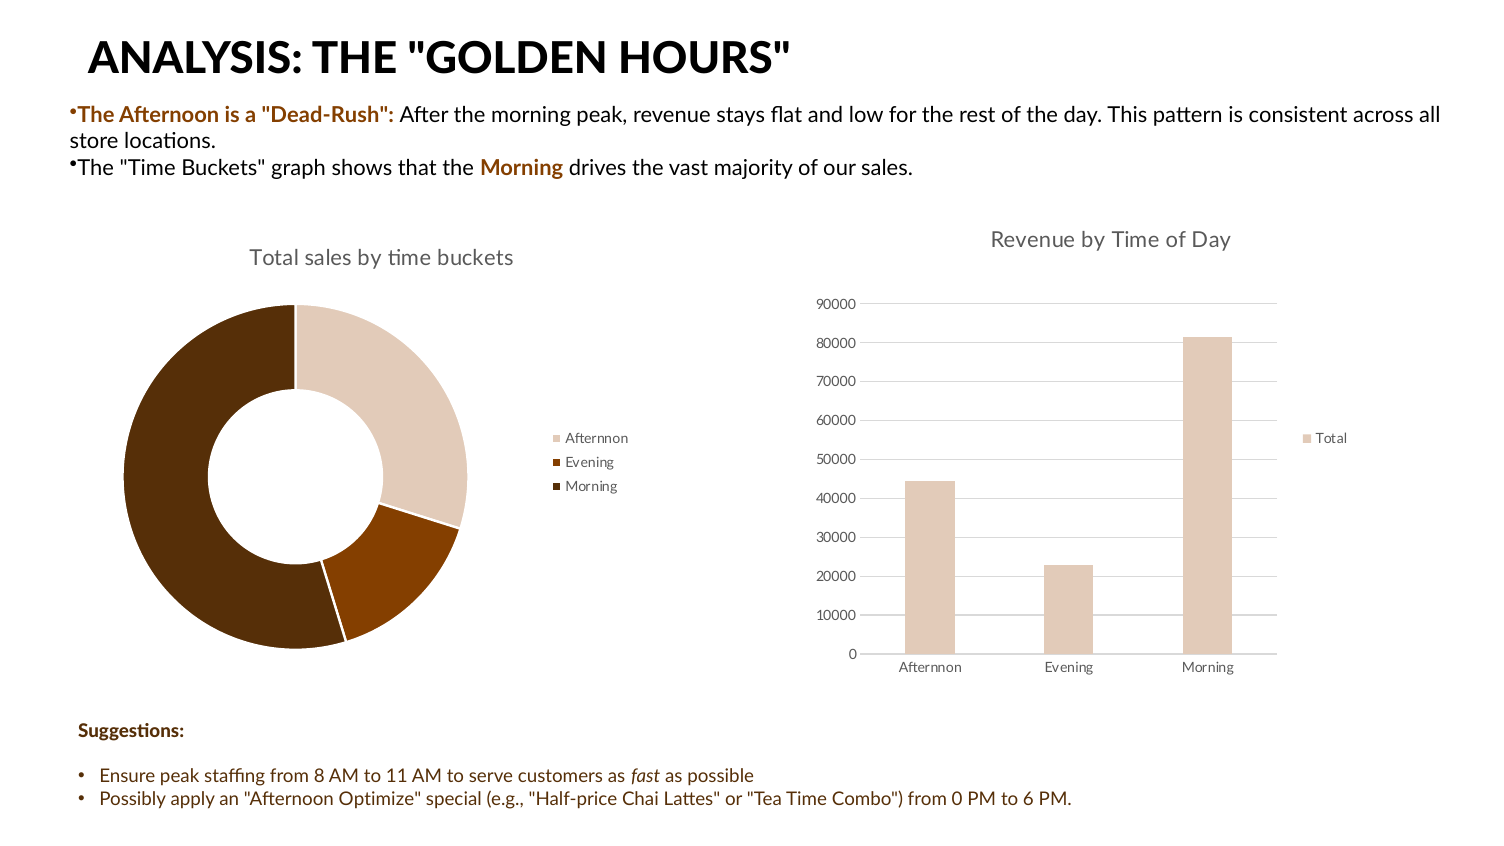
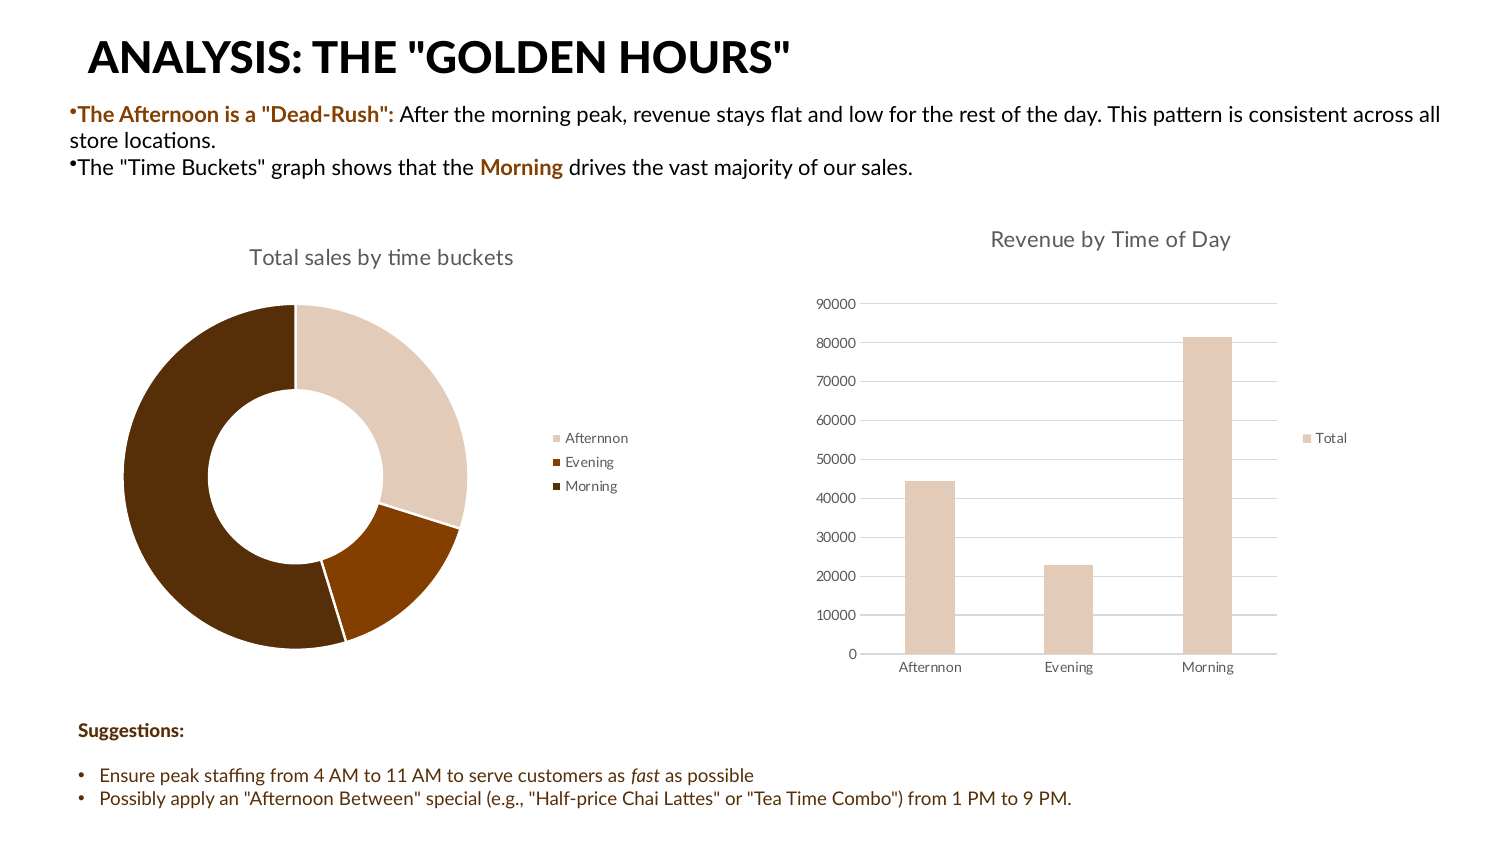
8: 8 -> 4
Optimize: Optimize -> Between
from 0: 0 -> 1
6: 6 -> 9
